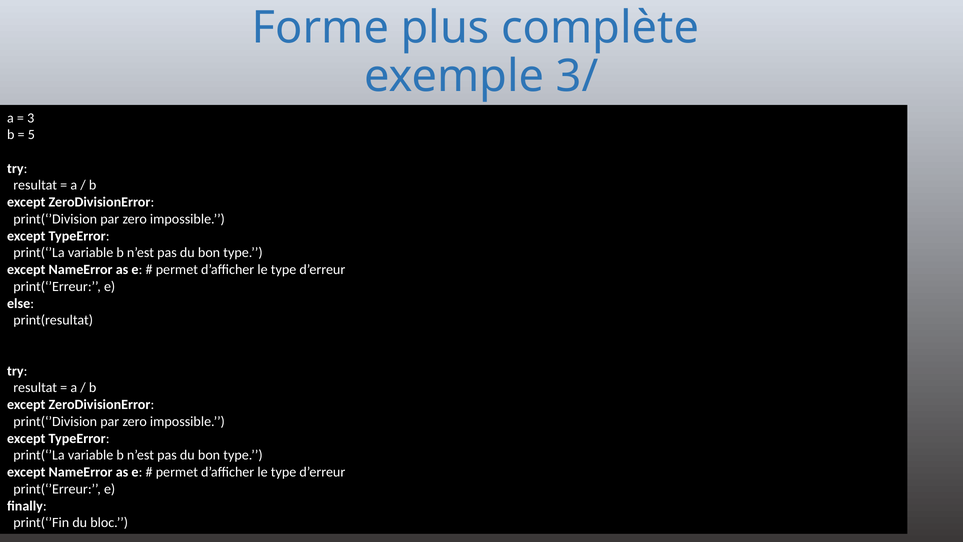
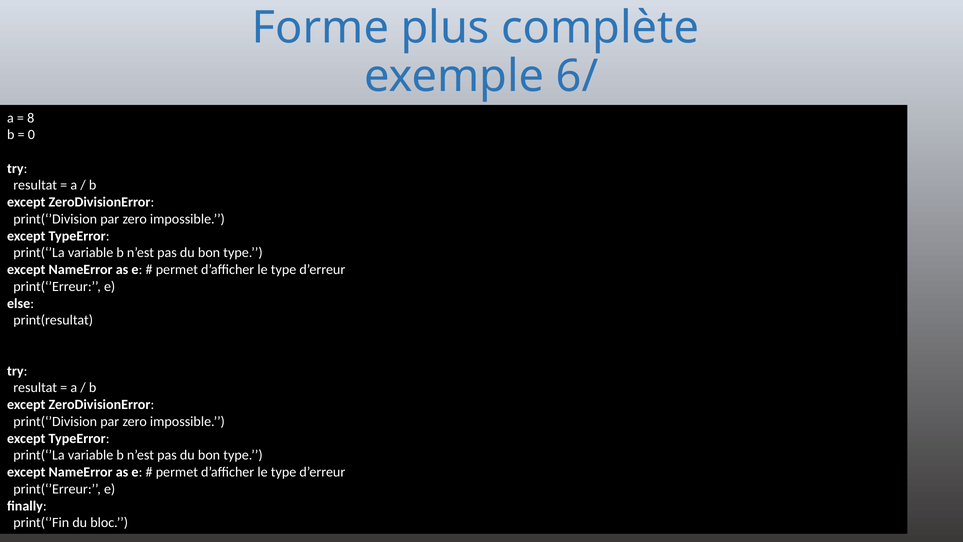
3/: 3/ -> 6/
3: 3 -> 8
5: 5 -> 0
